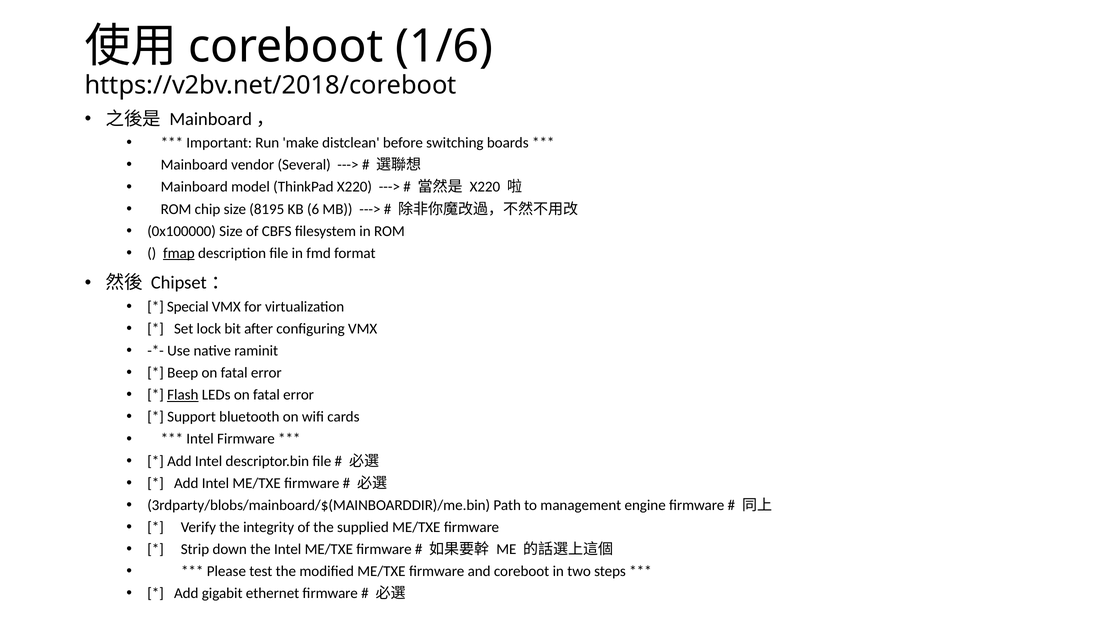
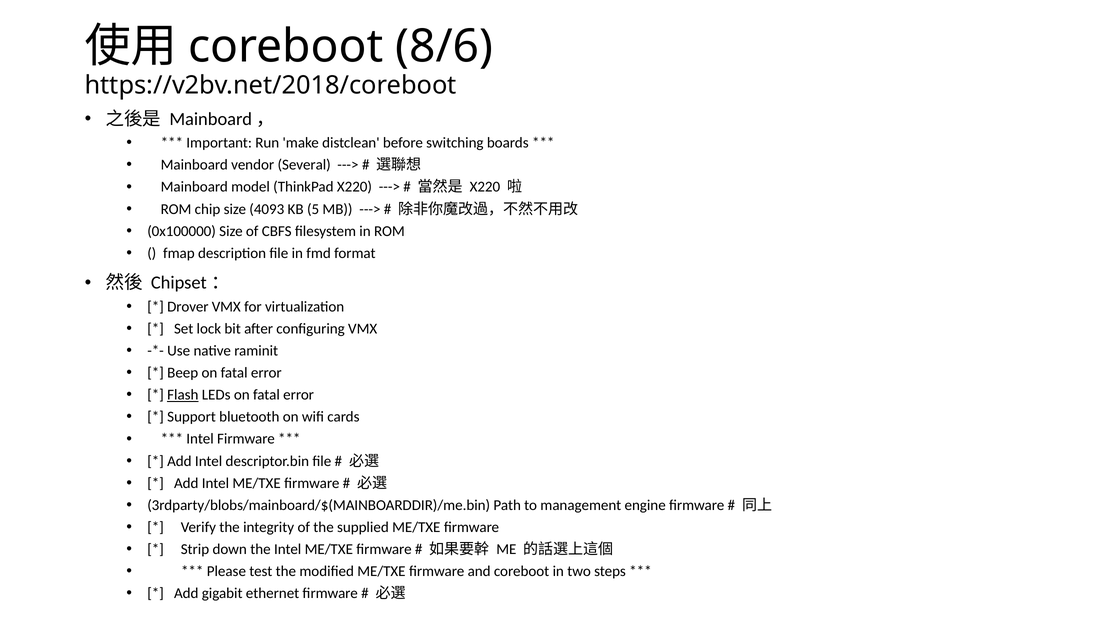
1/6: 1/6 -> 8/6
8195: 8195 -> 4093
6: 6 -> 5
fmap underline: present -> none
Special: Special -> Drover
